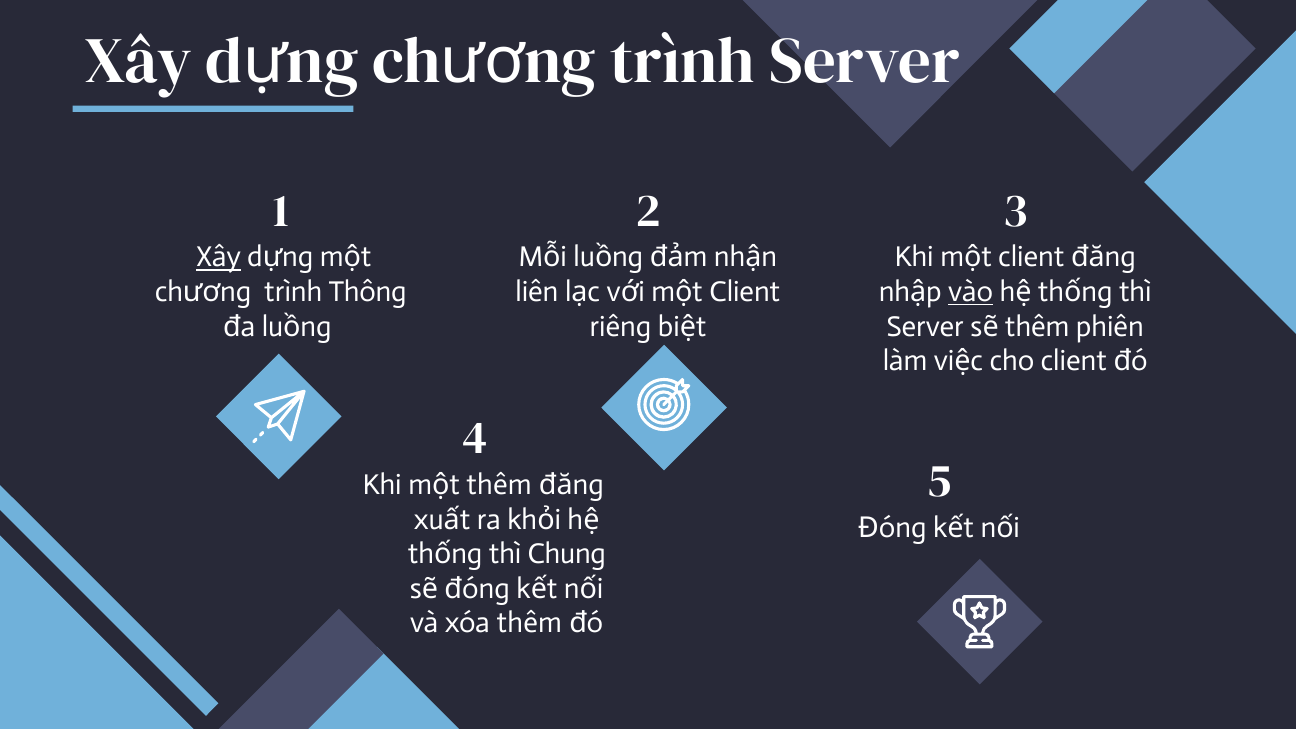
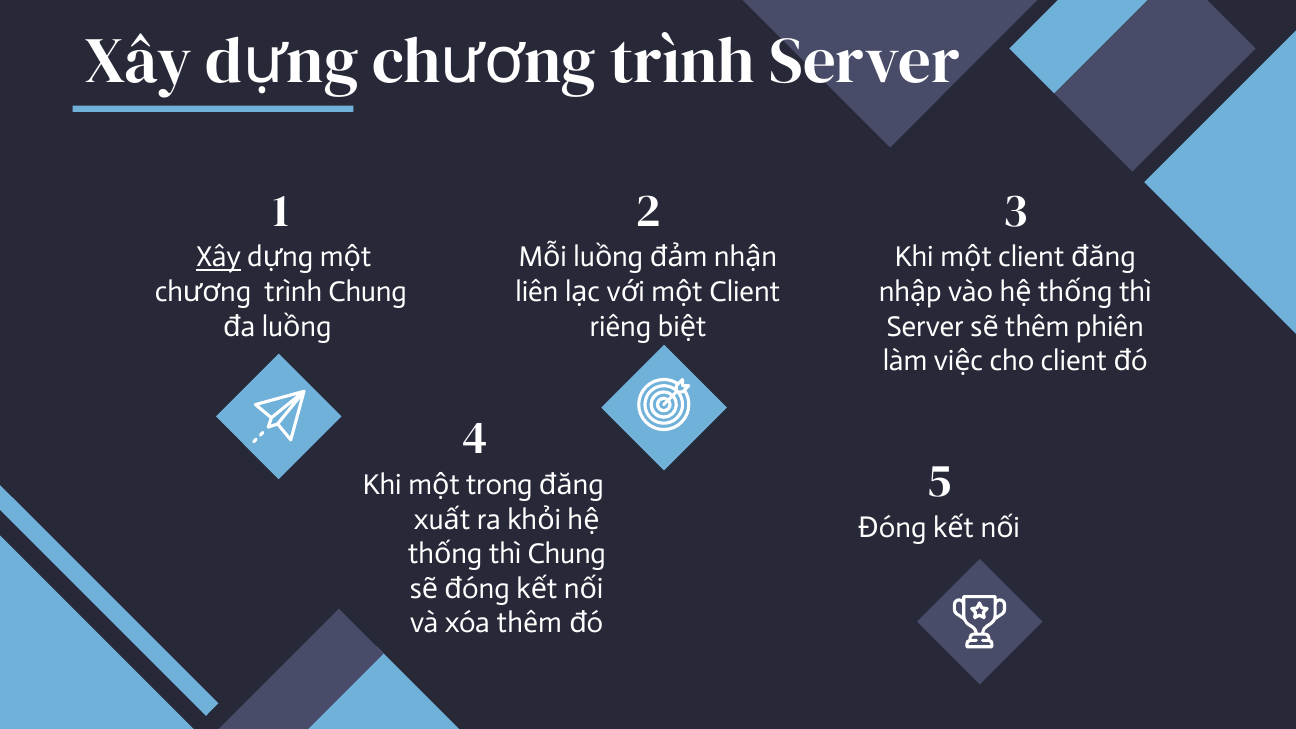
trình Thông: Thông -> Chung
vào underline: present -> none
thêm at (499, 485): thêm -> trong
